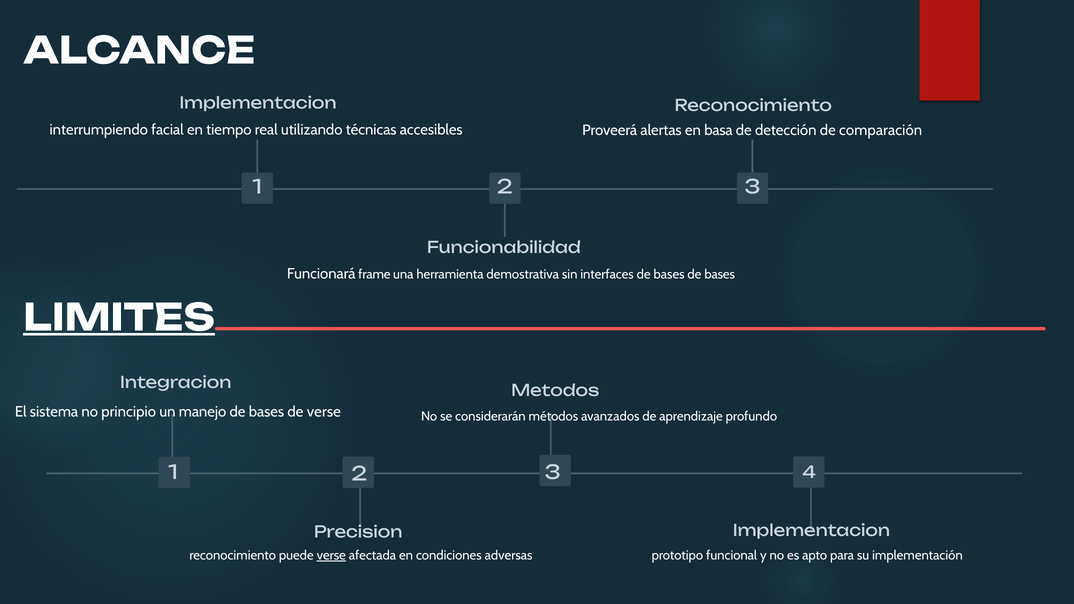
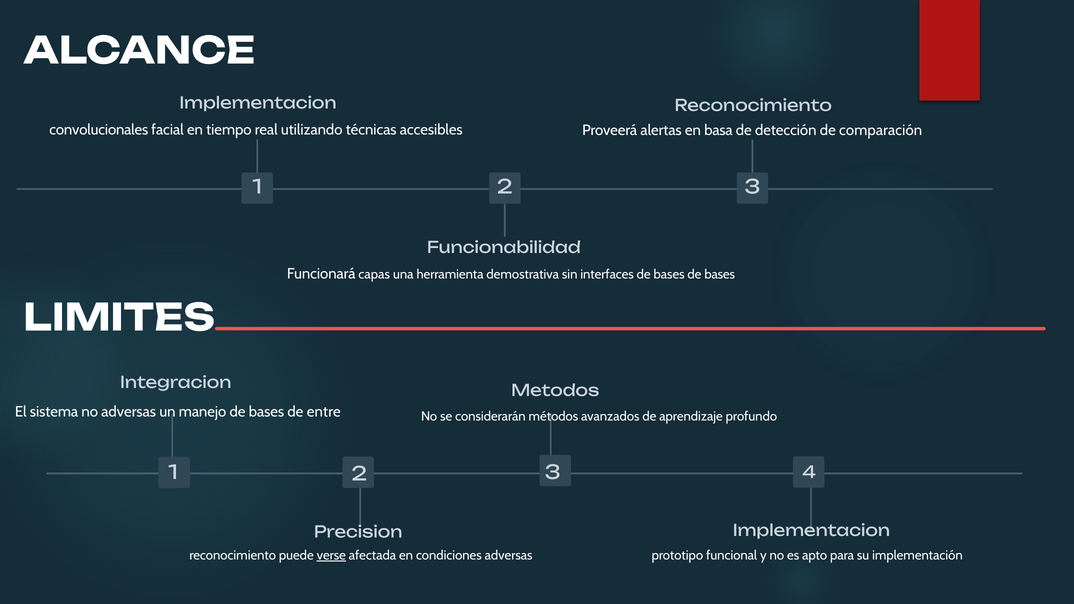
interrumpiendo: interrumpiendo -> convolucionales
frame: frame -> capas
LIMITES underline: present -> none
no principio: principio -> adversas
de verse: verse -> entre
